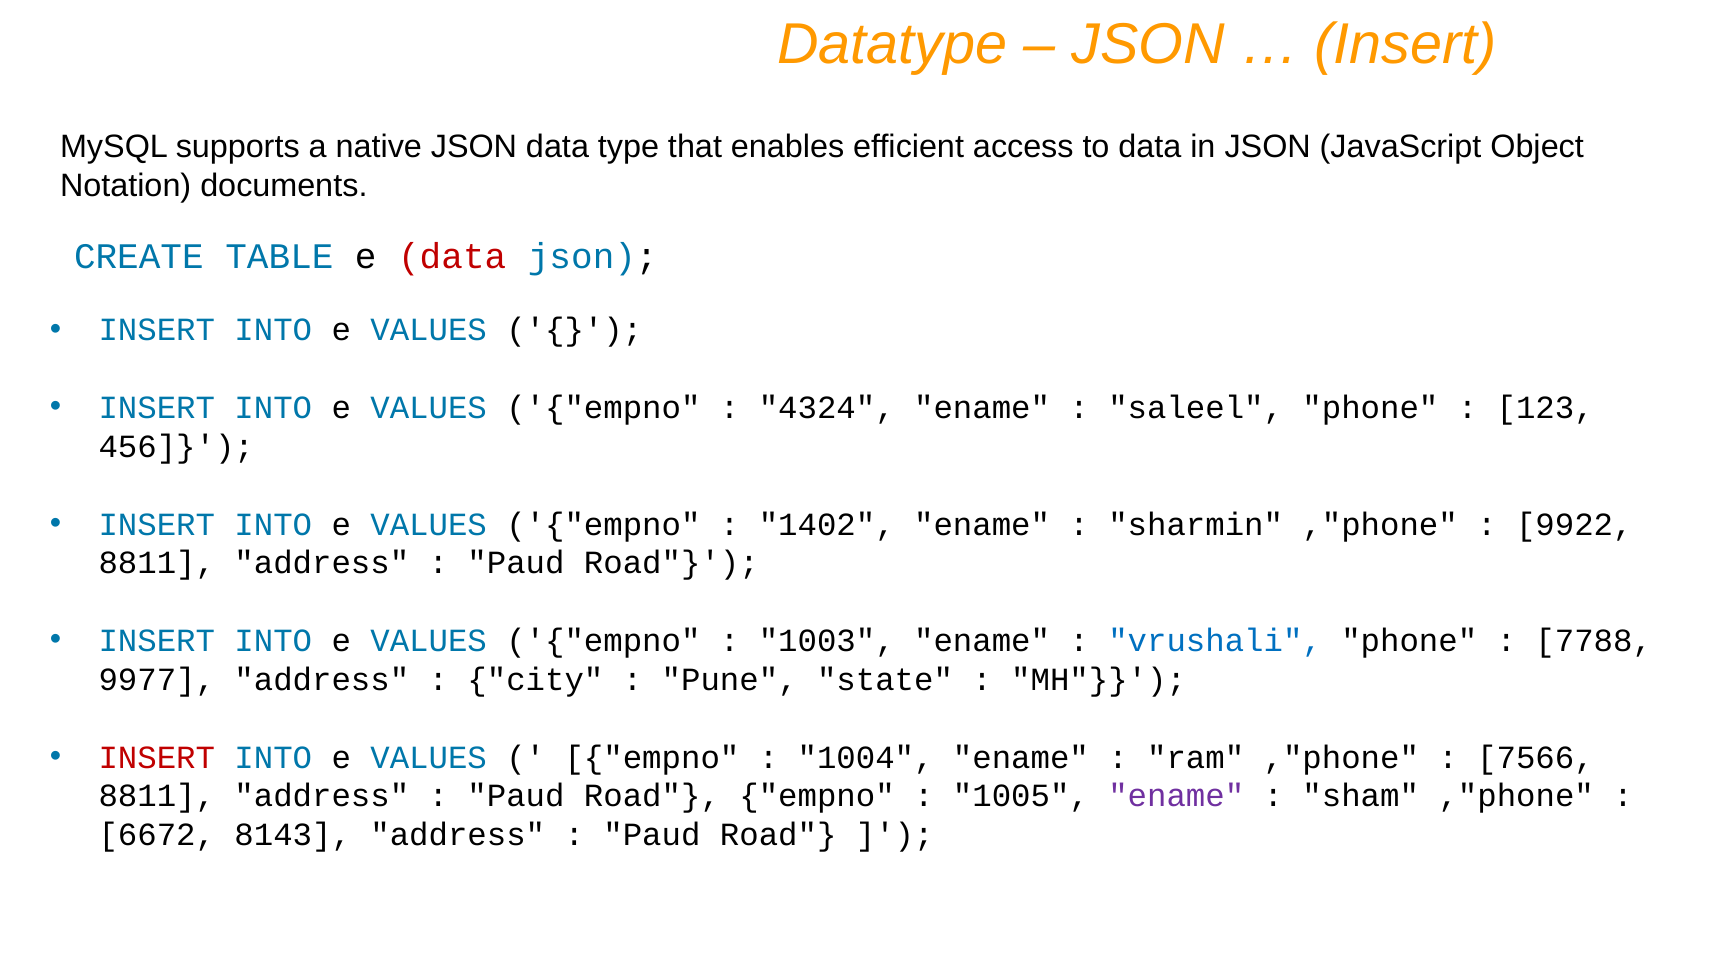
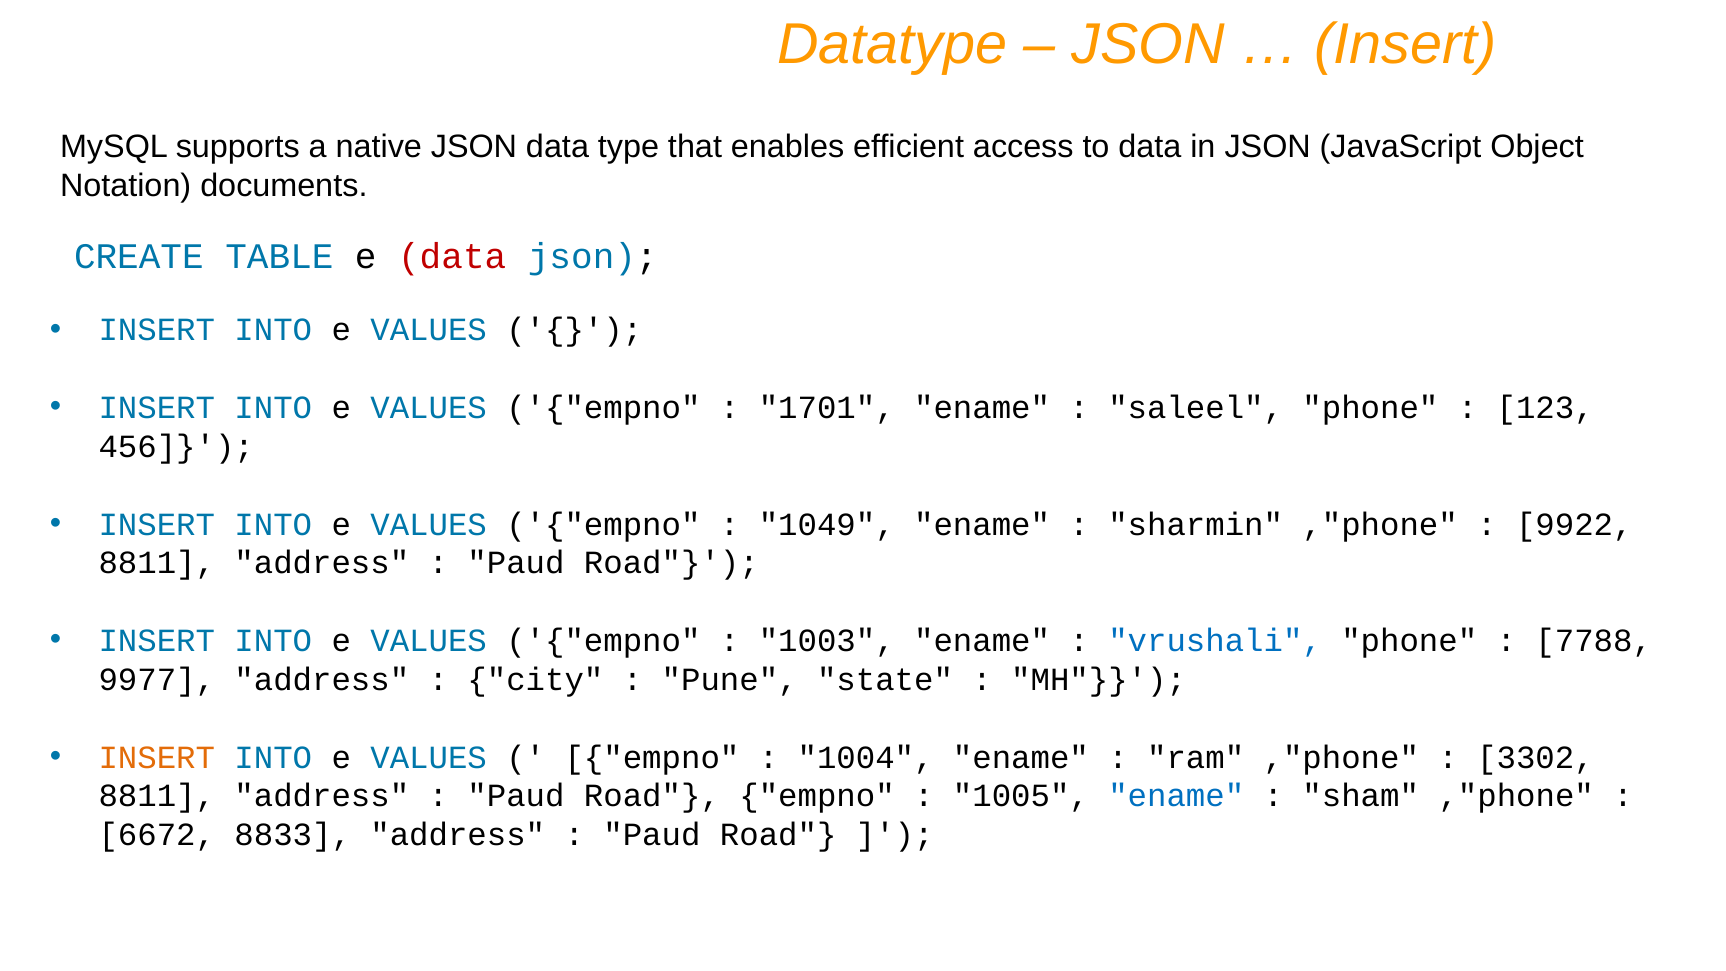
4324: 4324 -> 1701
1402: 1402 -> 1049
INSERT at (157, 757) colour: red -> orange
7566: 7566 -> 3302
ename at (1176, 796) colour: purple -> blue
8143: 8143 -> 8833
